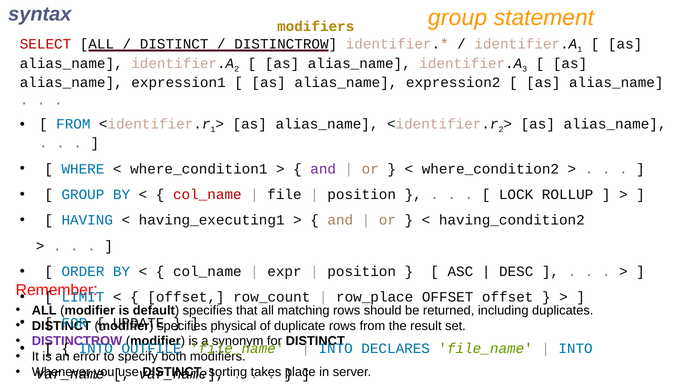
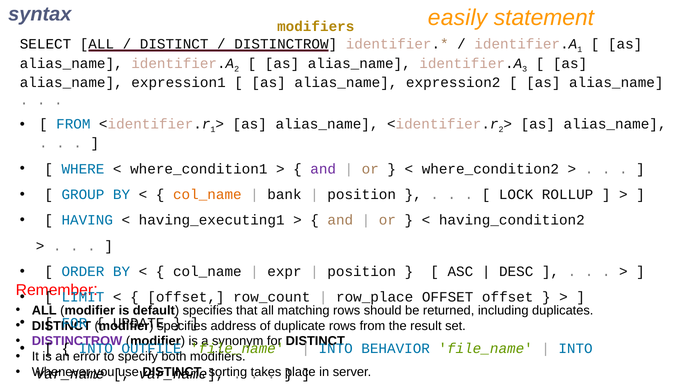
group at (458, 18): group -> easily
SELECT colour: red -> black
col_name at (207, 195) colour: red -> orange
file: file -> bank
physical: physical -> address
DECLARES: DECLARES -> BEHAVIOR
